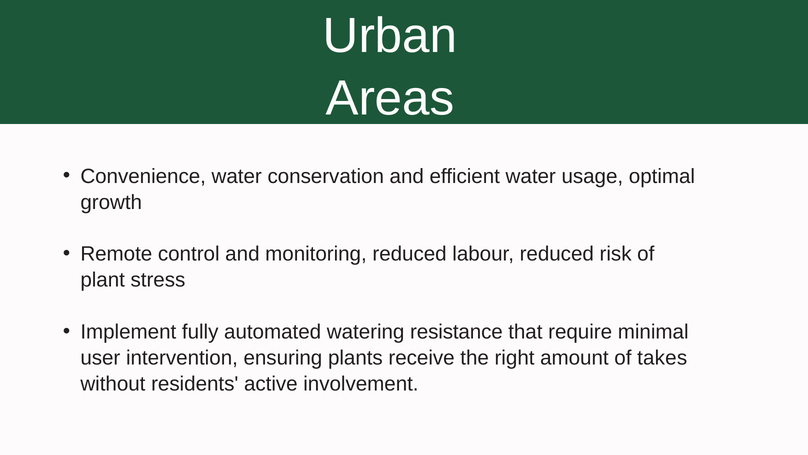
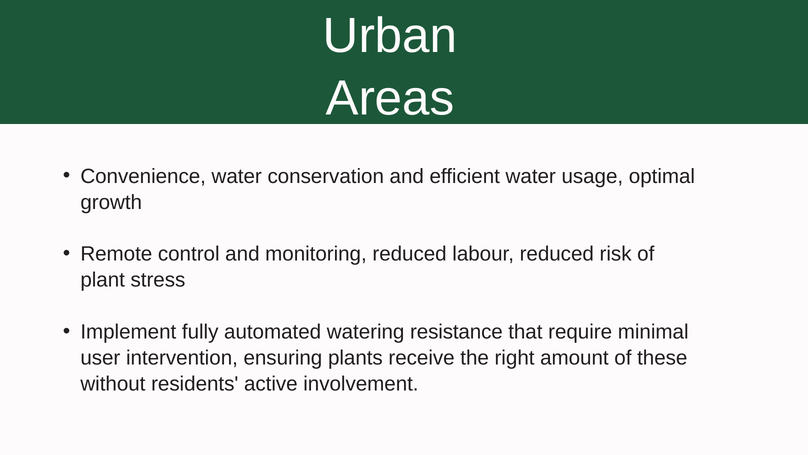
takes: takes -> these
